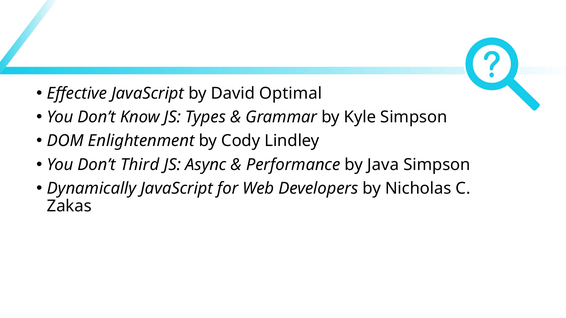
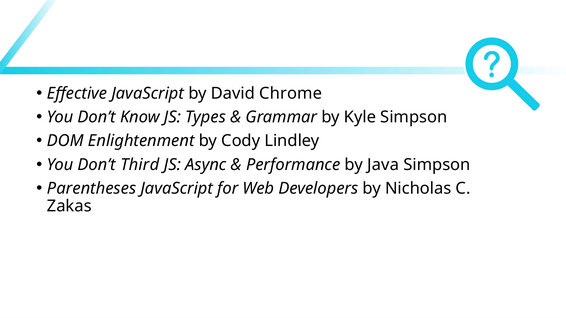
Optimal: Optimal -> Chrome
Dynamically: Dynamically -> Parentheses
